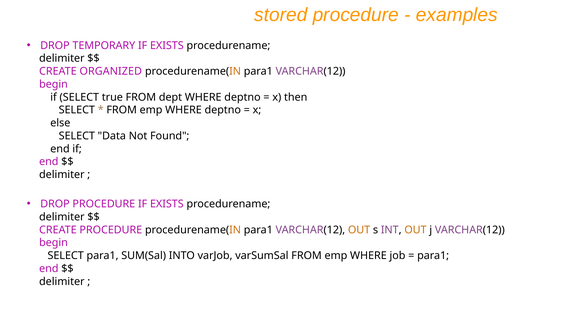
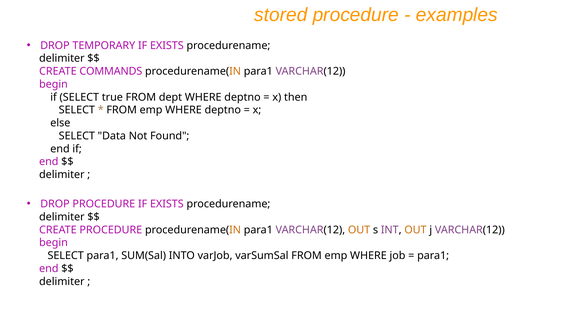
ORGANIZED: ORGANIZED -> COMMANDS
